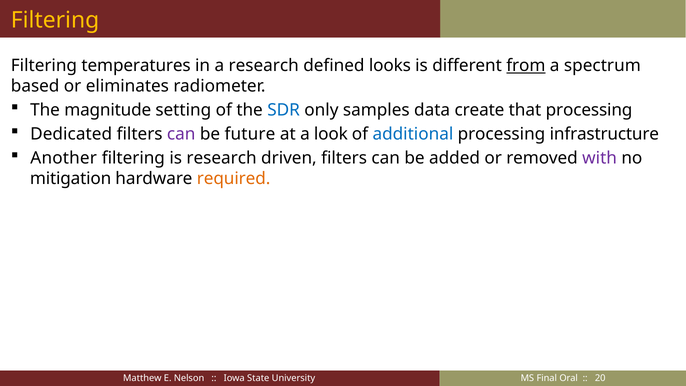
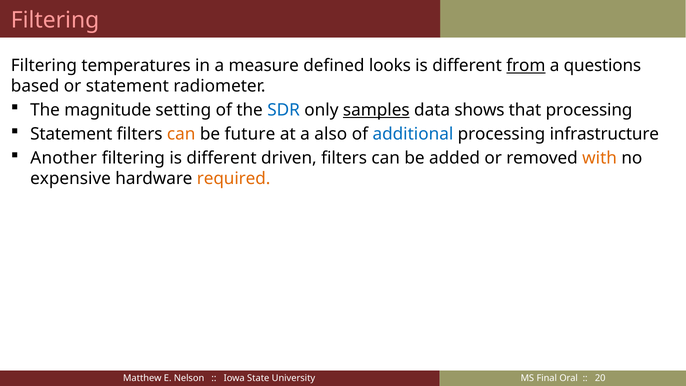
Filtering at (55, 20) colour: yellow -> pink
a research: research -> measure
spectrum: spectrum -> questions
or eliminates: eliminates -> statement
samples underline: none -> present
create: create -> shows
Dedicated at (71, 134): Dedicated -> Statement
can at (181, 134) colour: purple -> orange
look: look -> also
filtering is research: research -> different
with colour: purple -> orange
mitigation: mitigation -> expensive
